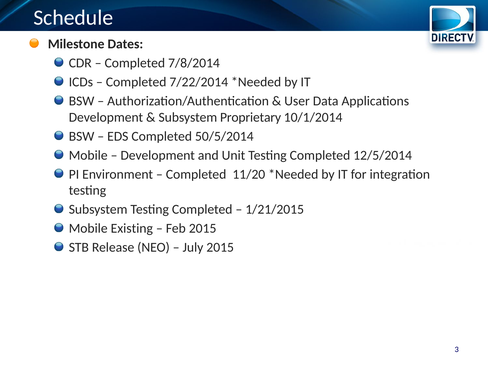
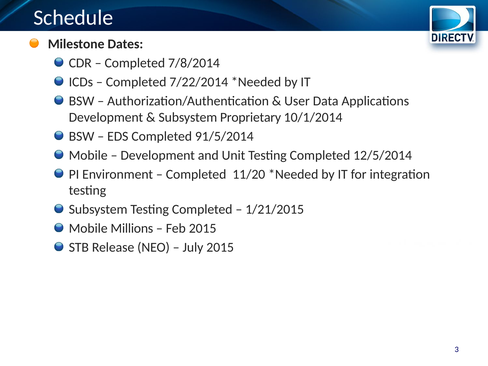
50/5/2014: 50/5/2014 -> 91/5/2014
Existing: Existing -> Millions
